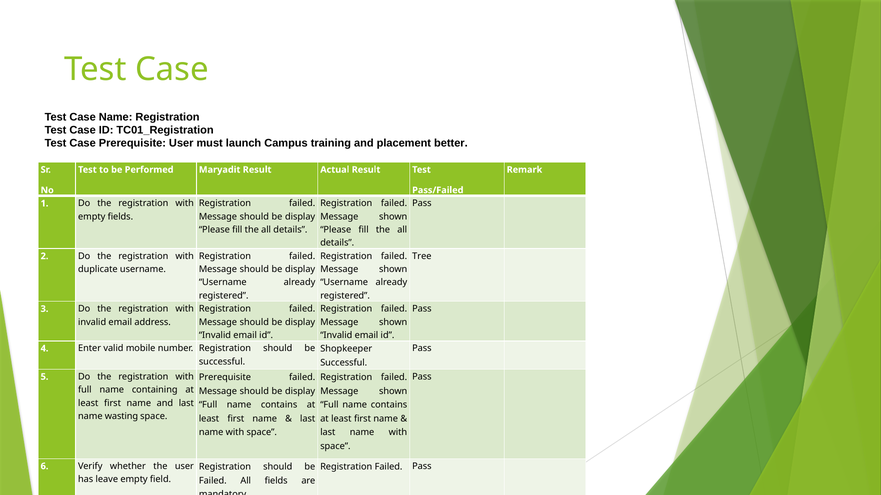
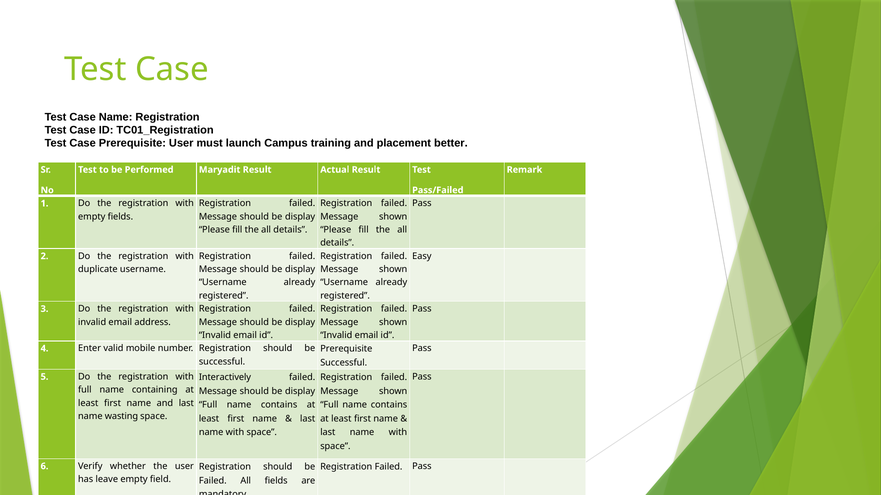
Tree: Tree -> Easy
Shopkeeper at (346, 349): Shopkeeper -> Prerequisite
Prerequisite at (225, 378): Prerequisite -> Interactively
